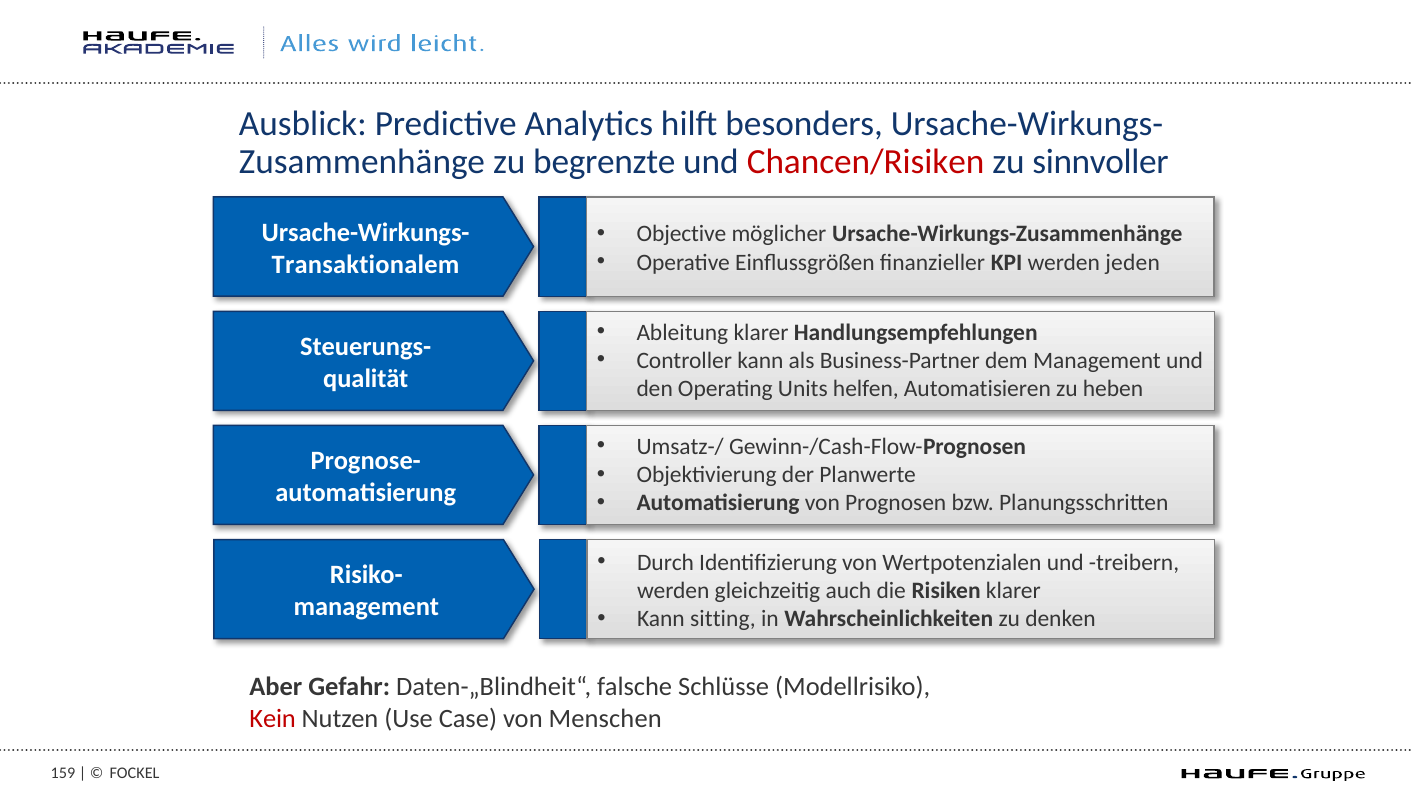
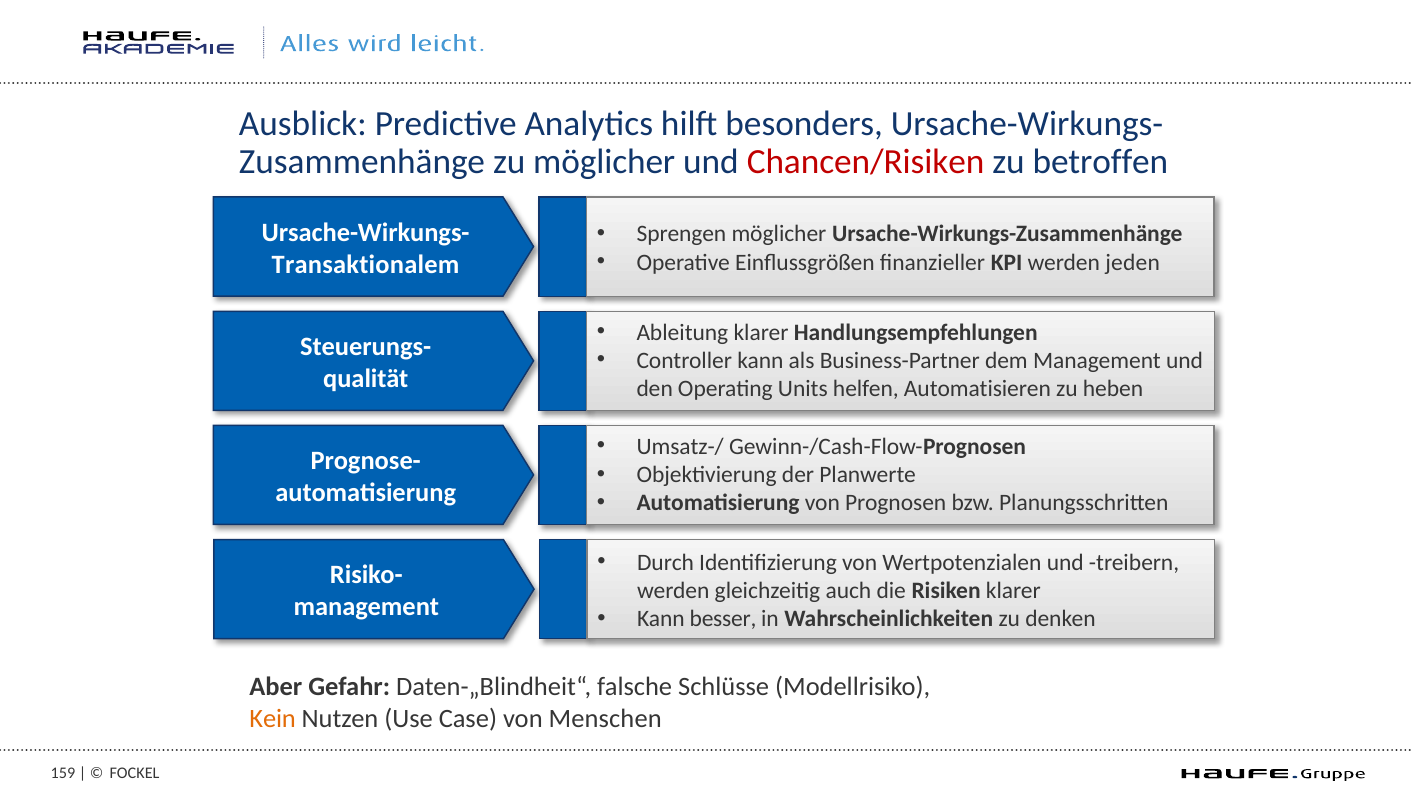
zu begrenzte: begrenzte -> möglicher
sinnvoller: sinnvoller -> betroffen
Objective: Objective -> Sprengen
sitting: sitting -> besser
Kein colour: red -> orange
